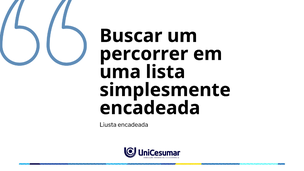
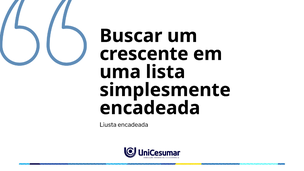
percorrer: percorrer -> crescente
